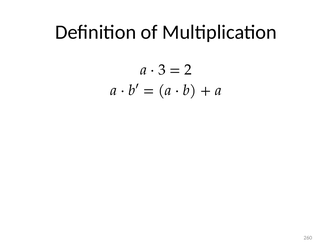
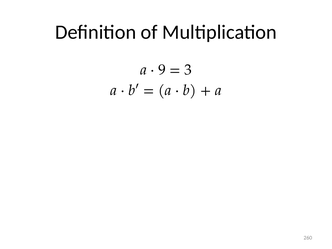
3: 3 -> 9
2: 2 -> 3
